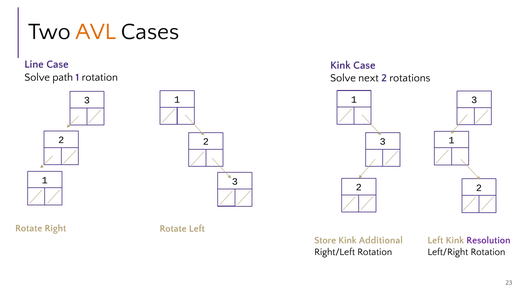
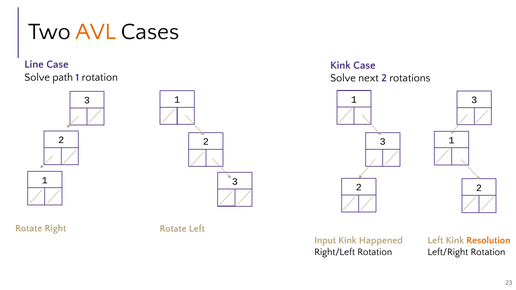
Store: Store -> Input
Additional: Additional -> Happened
Resolution colour: purple -> orange
